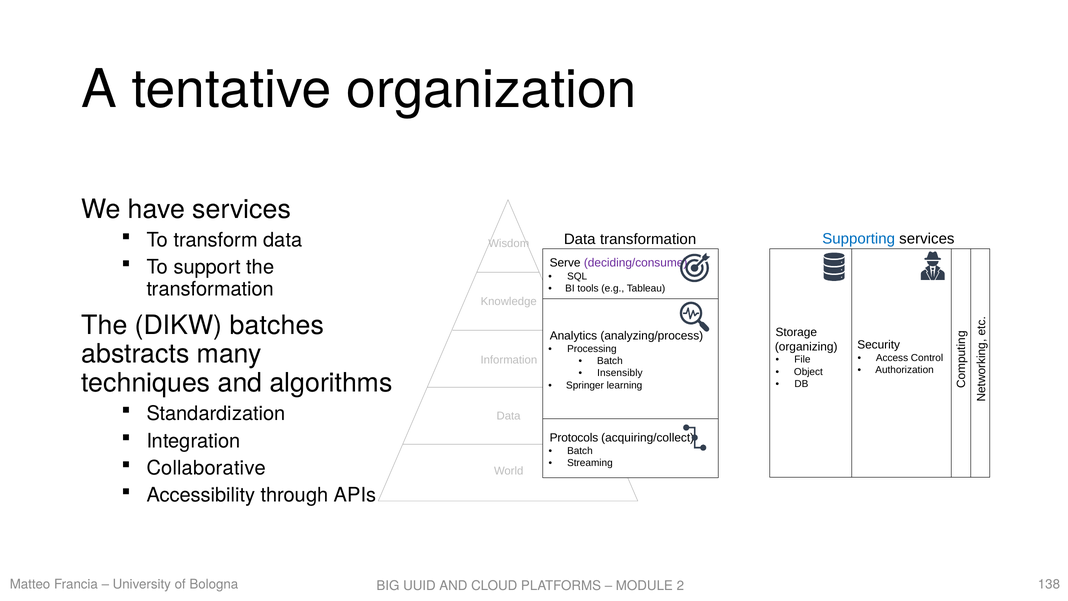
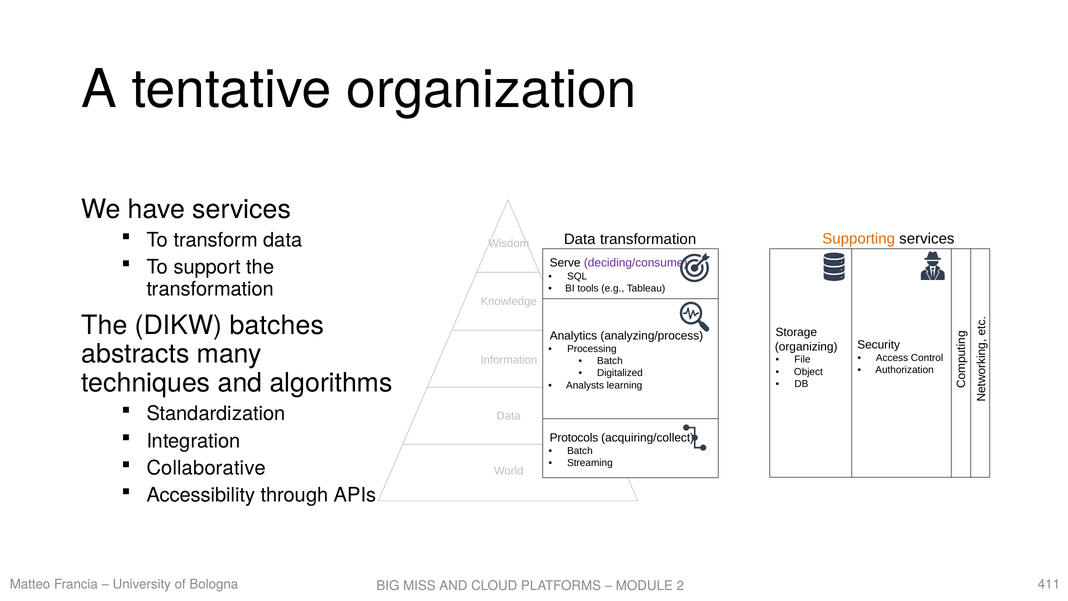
Supporting colour: blue -> orange
Insensibly: Insensibly -> Digitalized
Springer: Springer -> Analysts
138: 138 -> 411
UUID: UUID -> MISS
